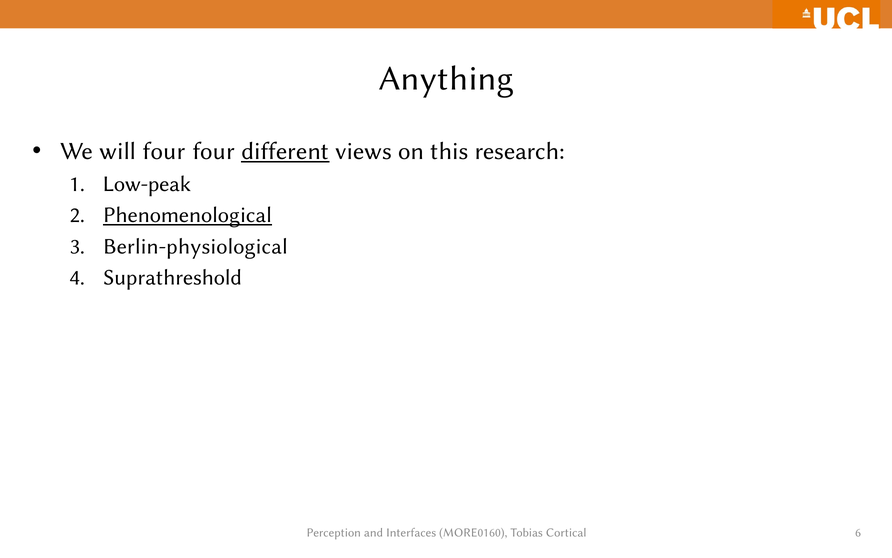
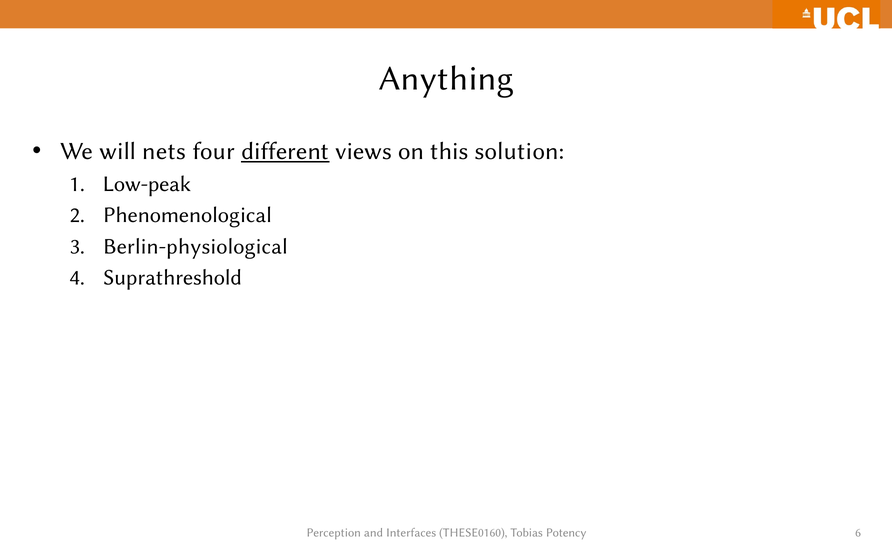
will four: four -> nets
research: research -> solution
Phenomenological underline: present -> none
MORE0160: MORE0160 -> THESE0160
Cortical: Cortical -> Potency
